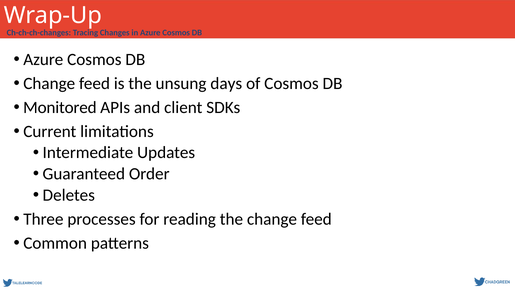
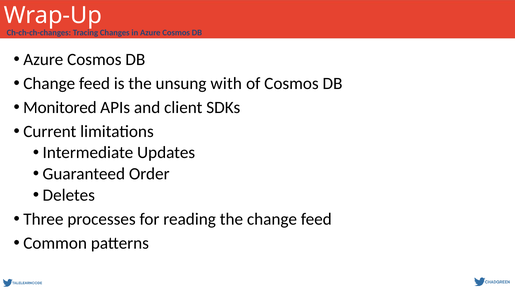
days: days -> with
